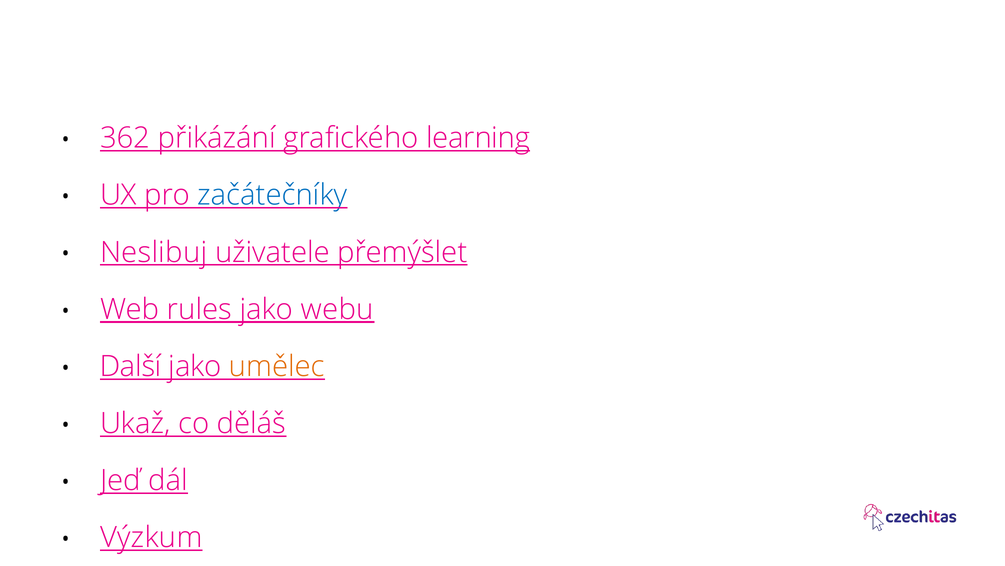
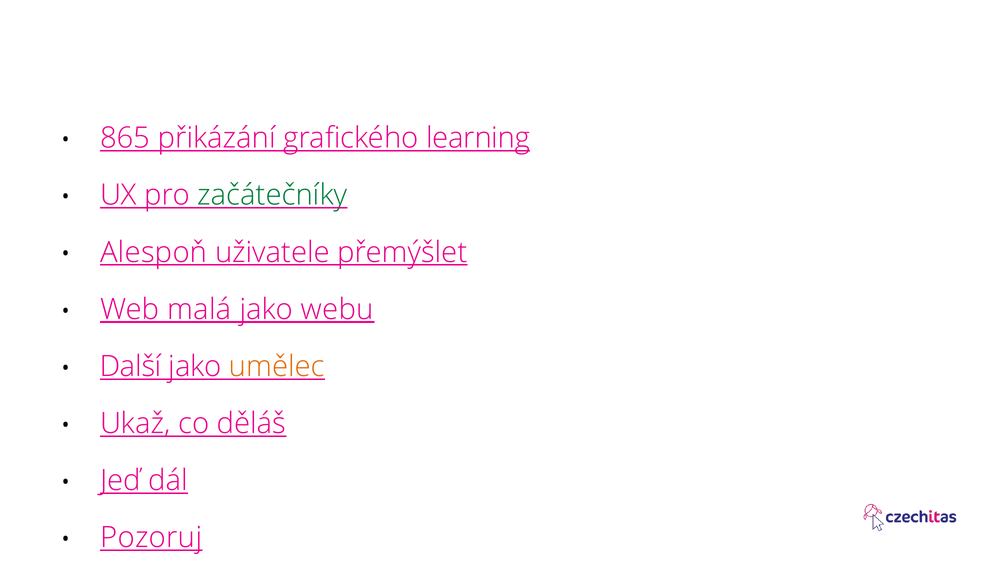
362: 362 -> 865
začátečníky colour: blue -> green
Neslibuj: Neslibuj -> Alespoň
rules: rules -> malá
Výzkum: Výzkum -> Pozoruj
